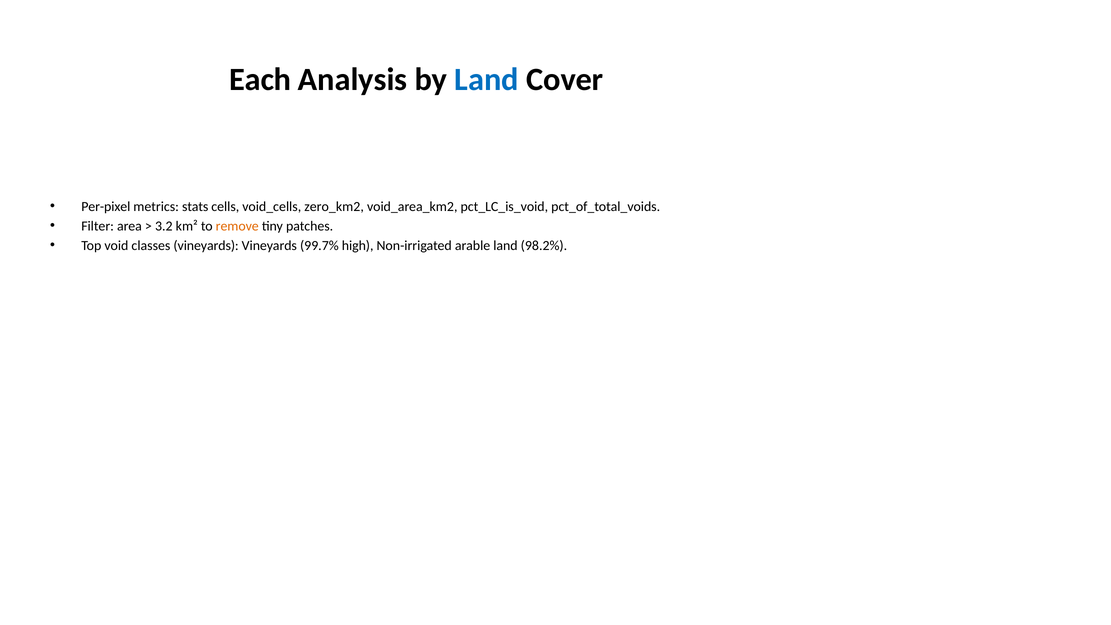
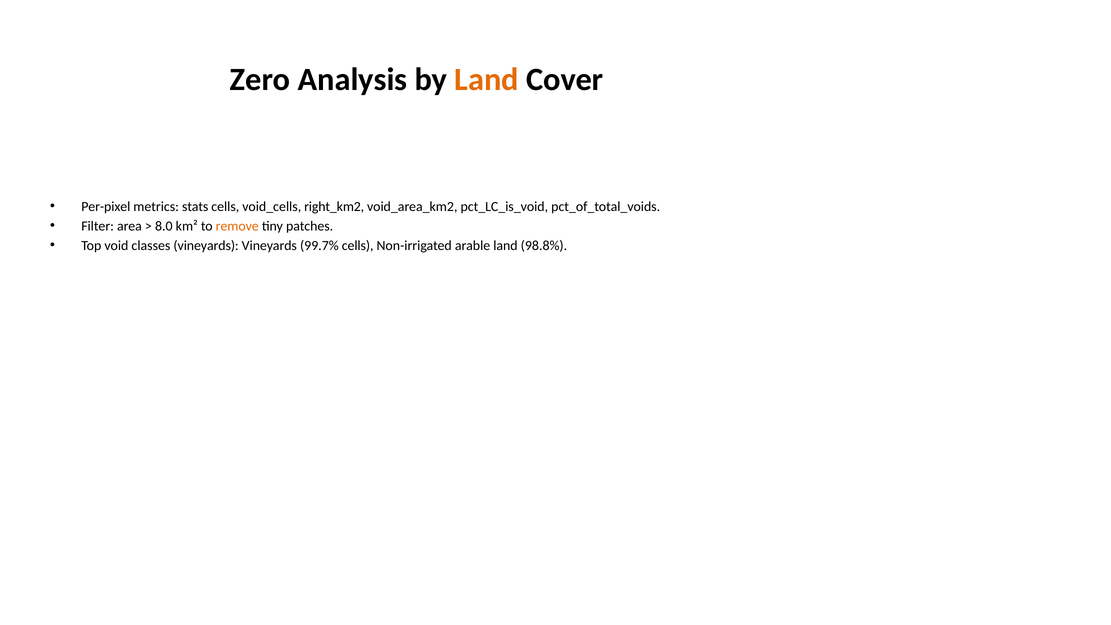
Each: Each -> Zero
Land at (487, 79) colour: blue -> orange
zero_km2: zero_km2 -> right_km2
3.2: 3.2 -> 8.0
99.7% high: high -> cells
98.2%: 98.2% -> 98.8%
